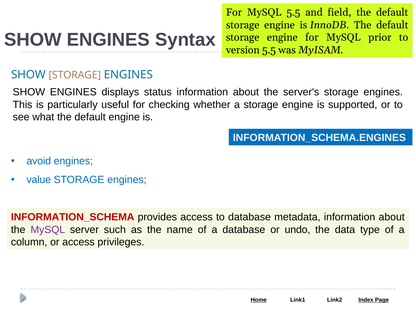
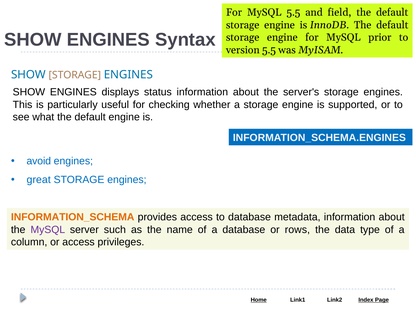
value: value -> great
INFORMATION_SCHEMA colour: red -> orange
undo: undo -> rows
